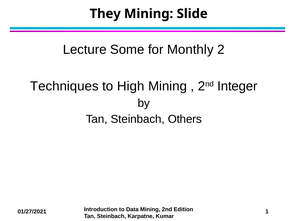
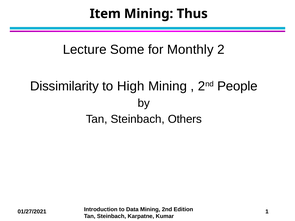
They: They -> Item
Slide: Slide -> Thus
Techniques: Techniques -> Dissimilarity
Integer: Integer -> People
